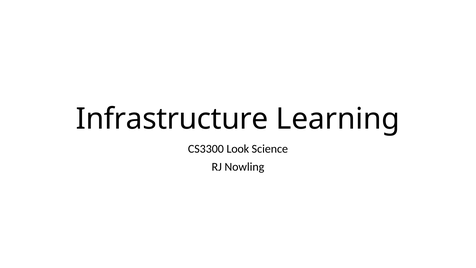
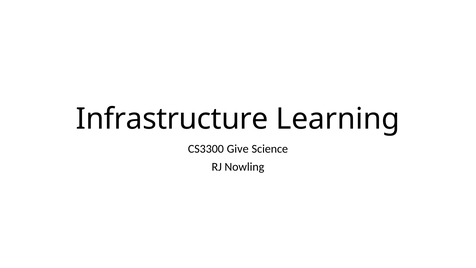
Look: Look -> Give
